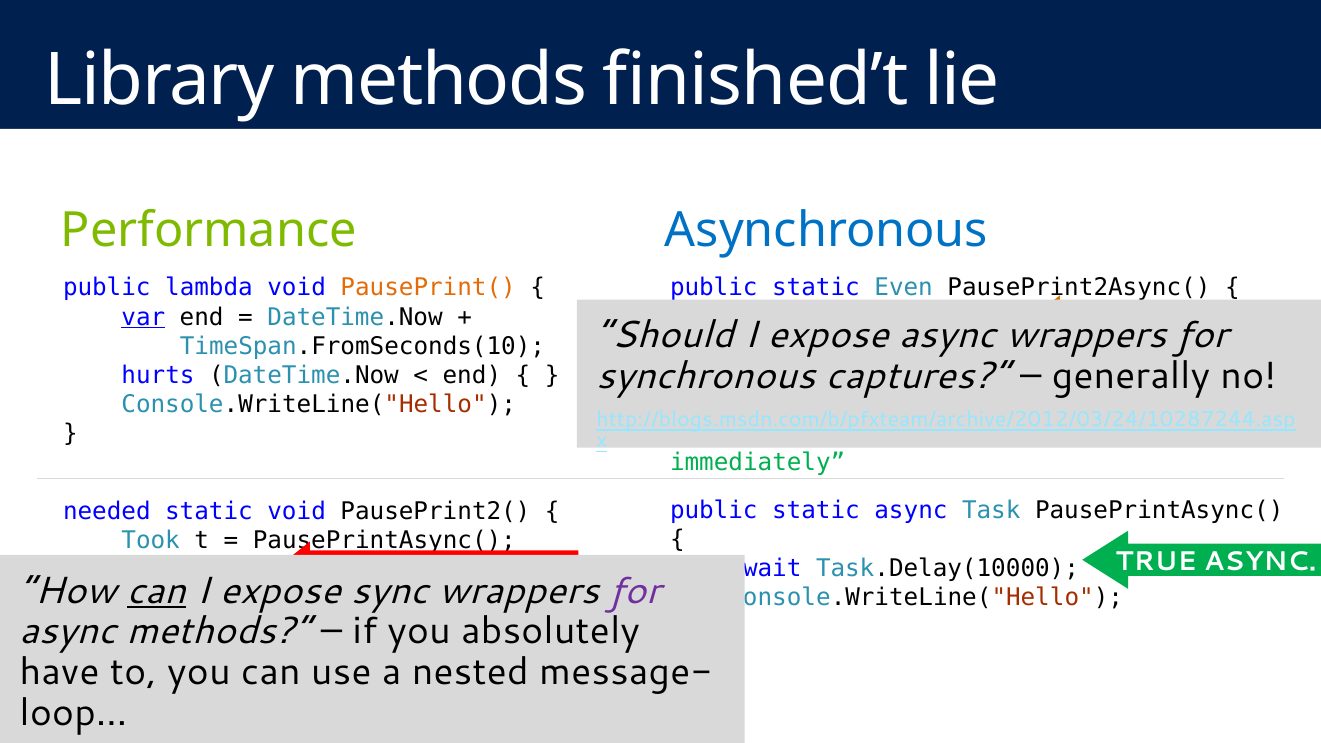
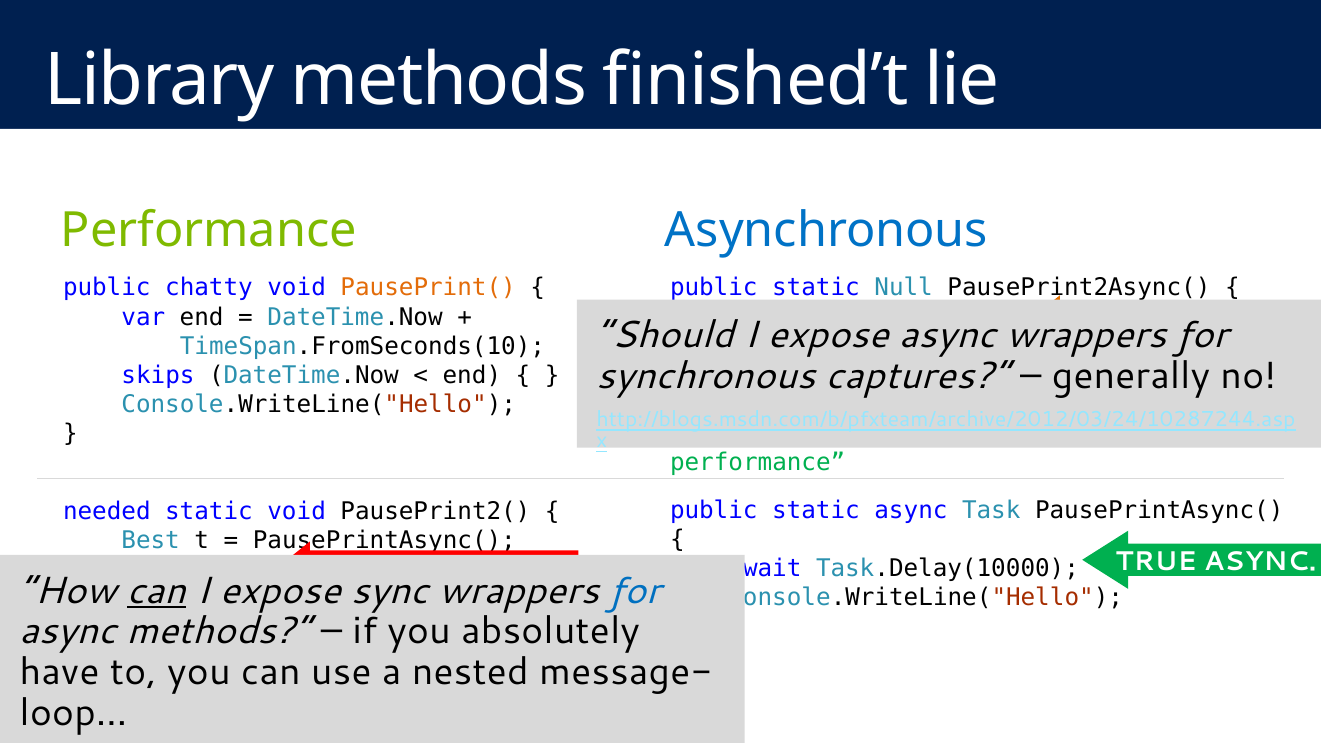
Even: Even -> Null
lambda: lambda -> chatty
var at (143, 317) underline: present -> none
hurts: hurts -> skips
immediately at (758, 462): immediately -> performance
Took: Took -> Best
for at (635, 591) colour: purple -> blue
